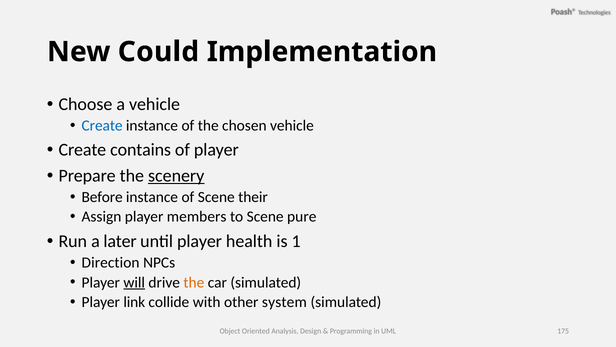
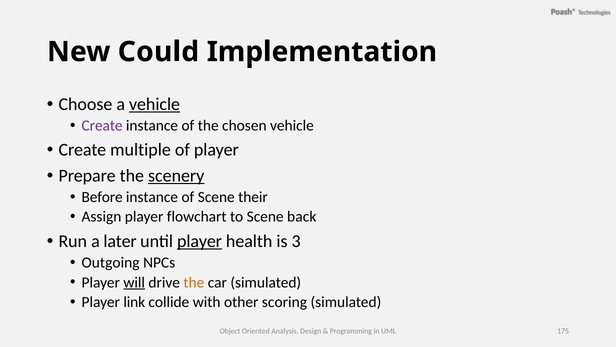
vehicle at (155, 104) underline: none -> present
Create at (102, 125) colour: blue -> purple
contains: contains -> multiple
members: members -> flowchart
pure: pure -> back
player at (200, 241) underline: none -> present
1: 1 -> 3
Direction: Direction -> Outgoing
system: system -> scoring
